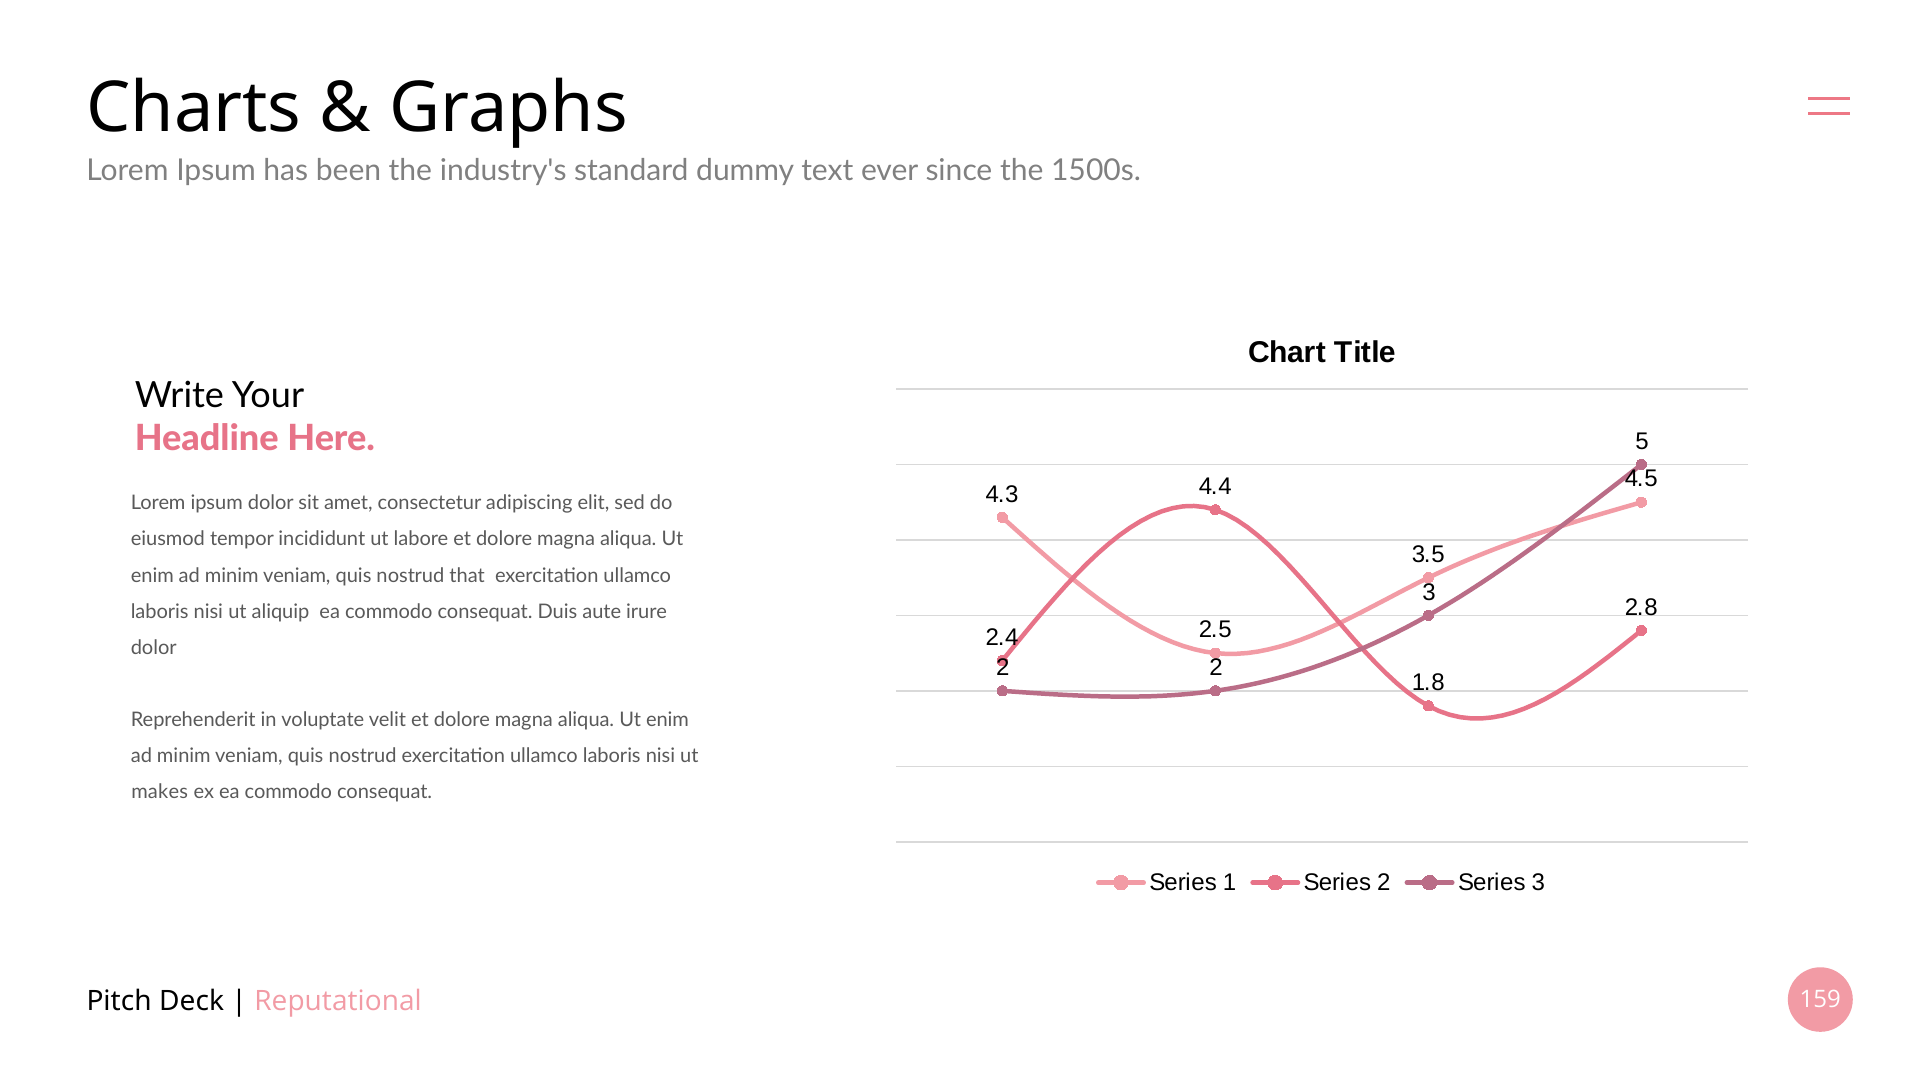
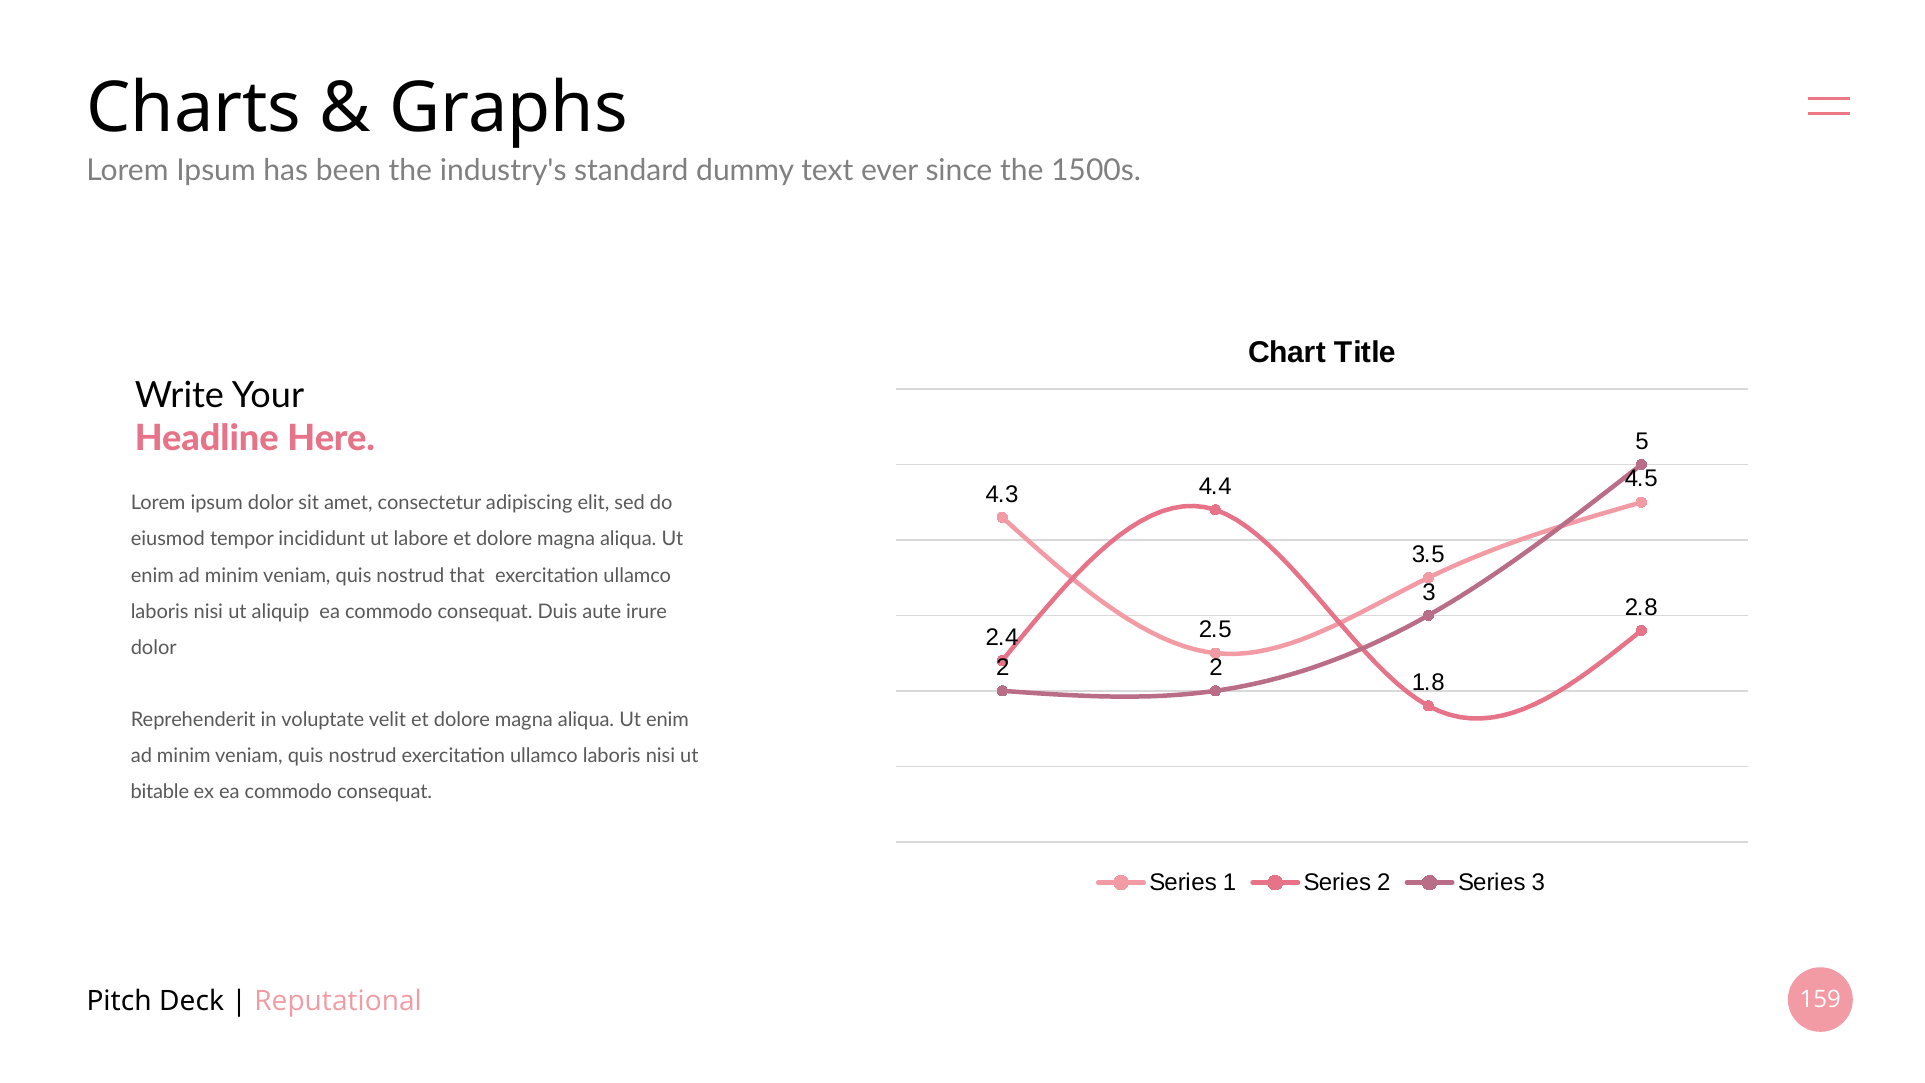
makes: makes -> bitable
